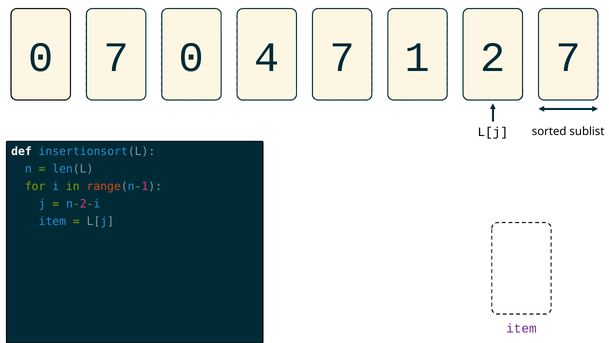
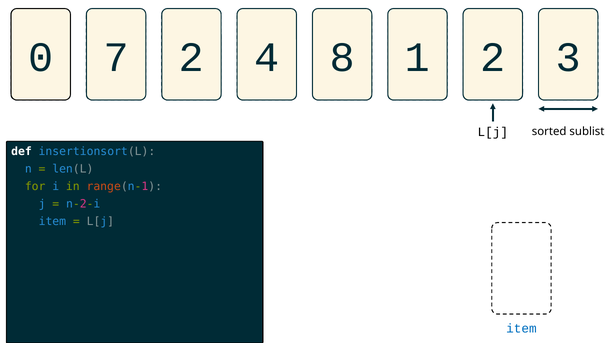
7 0: 0 -> 2
4 7: 7 -> 8
7 at (568, 57): 7 -> 3
item at (521, 328) colour: purple -> blue
